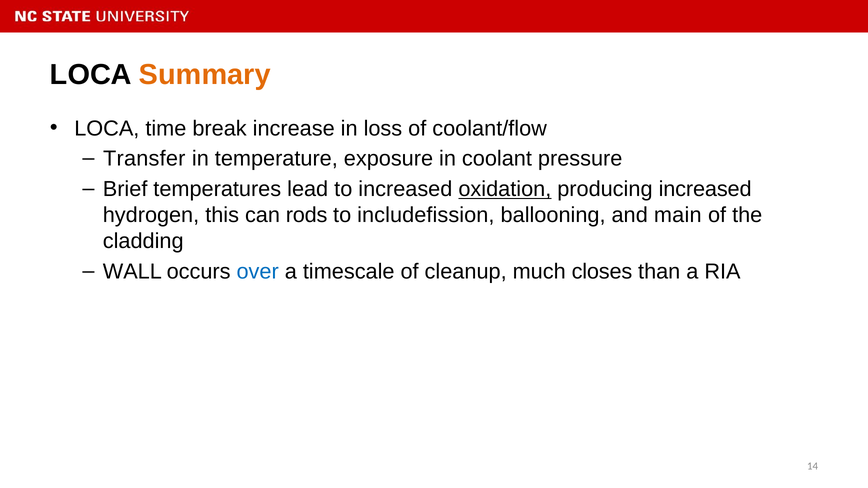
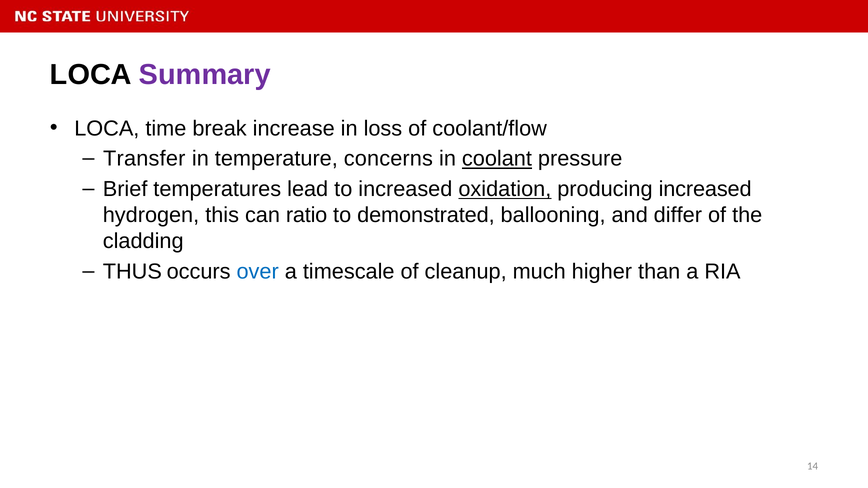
Summary colour: orange -> purple
exposure: exposure -> concerns
coolant underline: none -> present
rods: rods -> ratio
includefission: includefission -> demonstrated
main: main -> differ
WALL: WALL -> THUS
closes: closes -> higher
